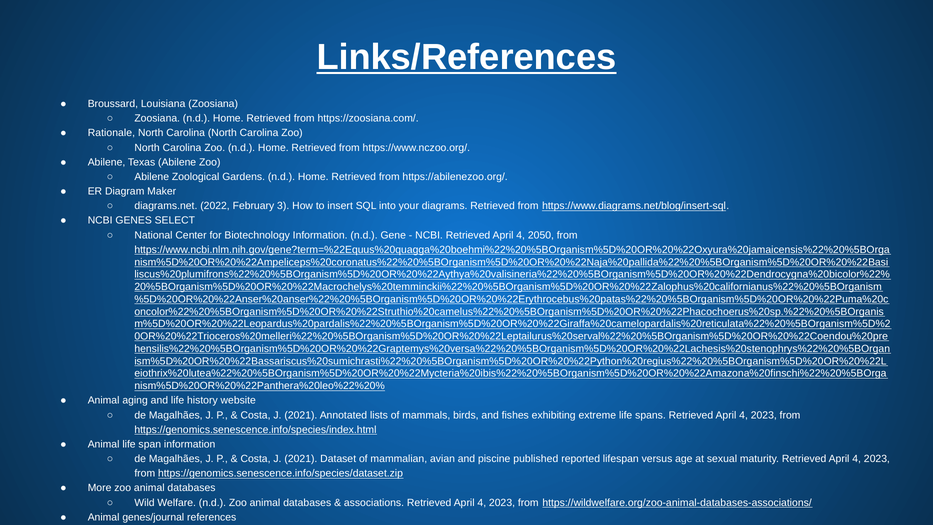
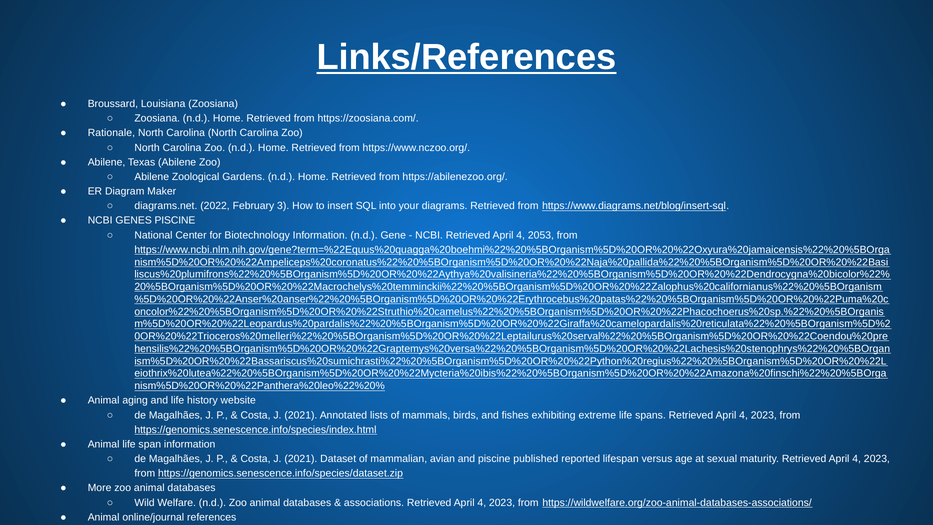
GENES SELECT: SELECT -> PISCINE
2050: 2050 -> 2053
genes/journal: genes/journal -> online/journal
